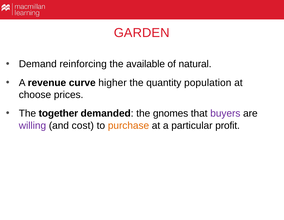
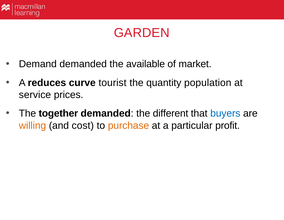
Demand reinforcing: reinforcing -> demanded
natural: natural -> market
revenue: revenue -> reduces
higher: higher -> tourist
choose: choose -> service
gnomes: gnomes -> different
buyers colour: purple -> blue
willing colour: purple -> orange
